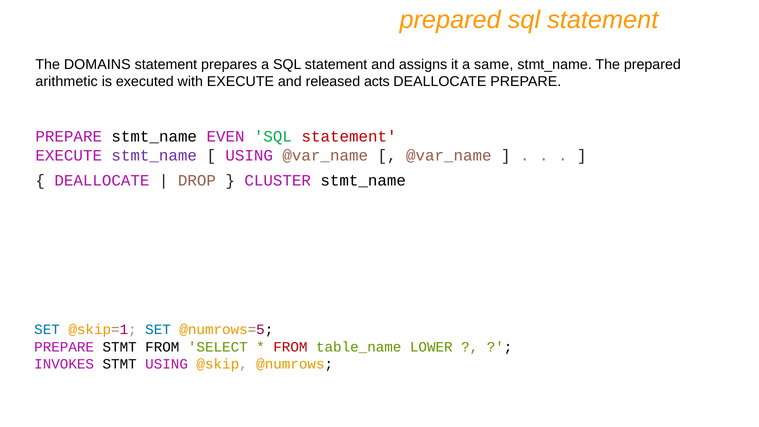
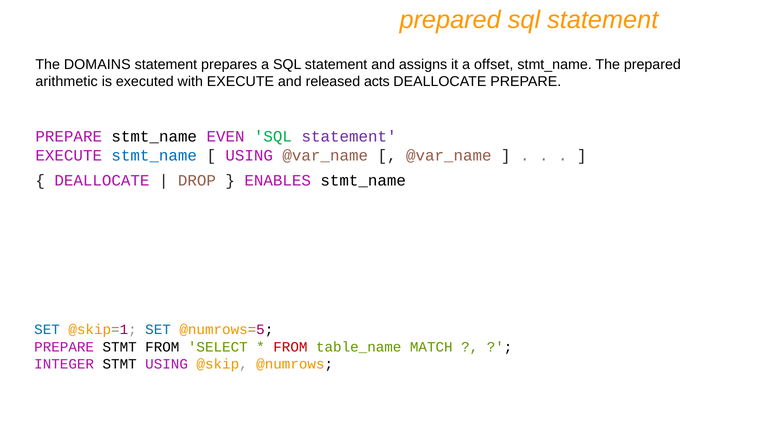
same: same -> offset
statement at (349, 137) colour: red -> purple
stmt_name at (154, 156) colour: purple -> blue
CLUSTER: CLUSTER -> ENABLES
LOWER: LOWER -> MATCH
INVOKES: INVOKES -> INTEGER
